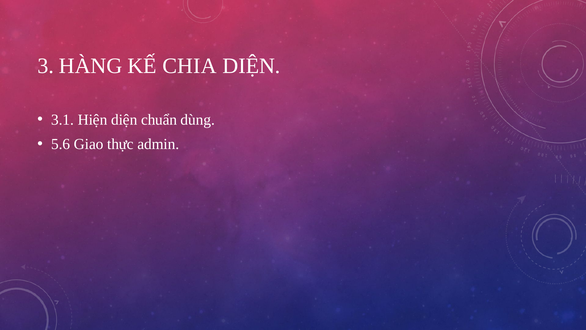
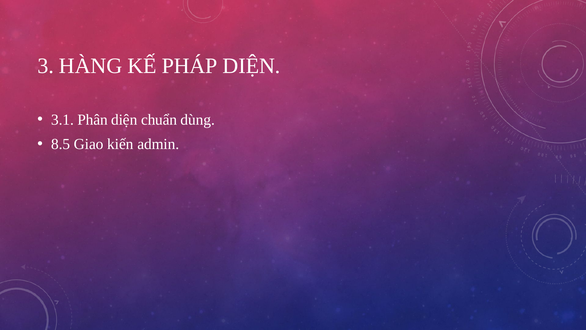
CHIA: CHIA -> PHÁP
Hiện: Hiện -> Phân
5.6: 5.6 -> 8.5
thực: thực -> kiến
